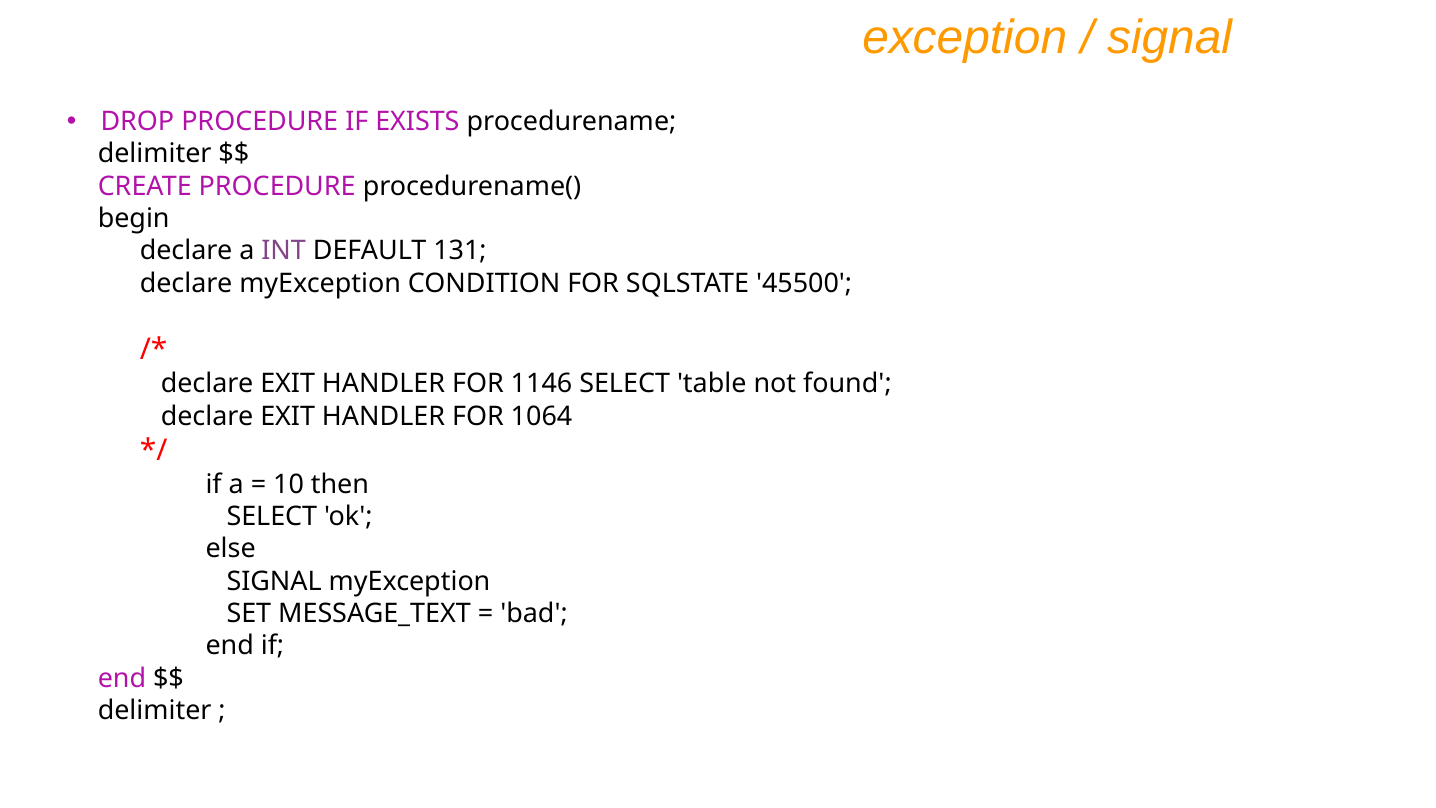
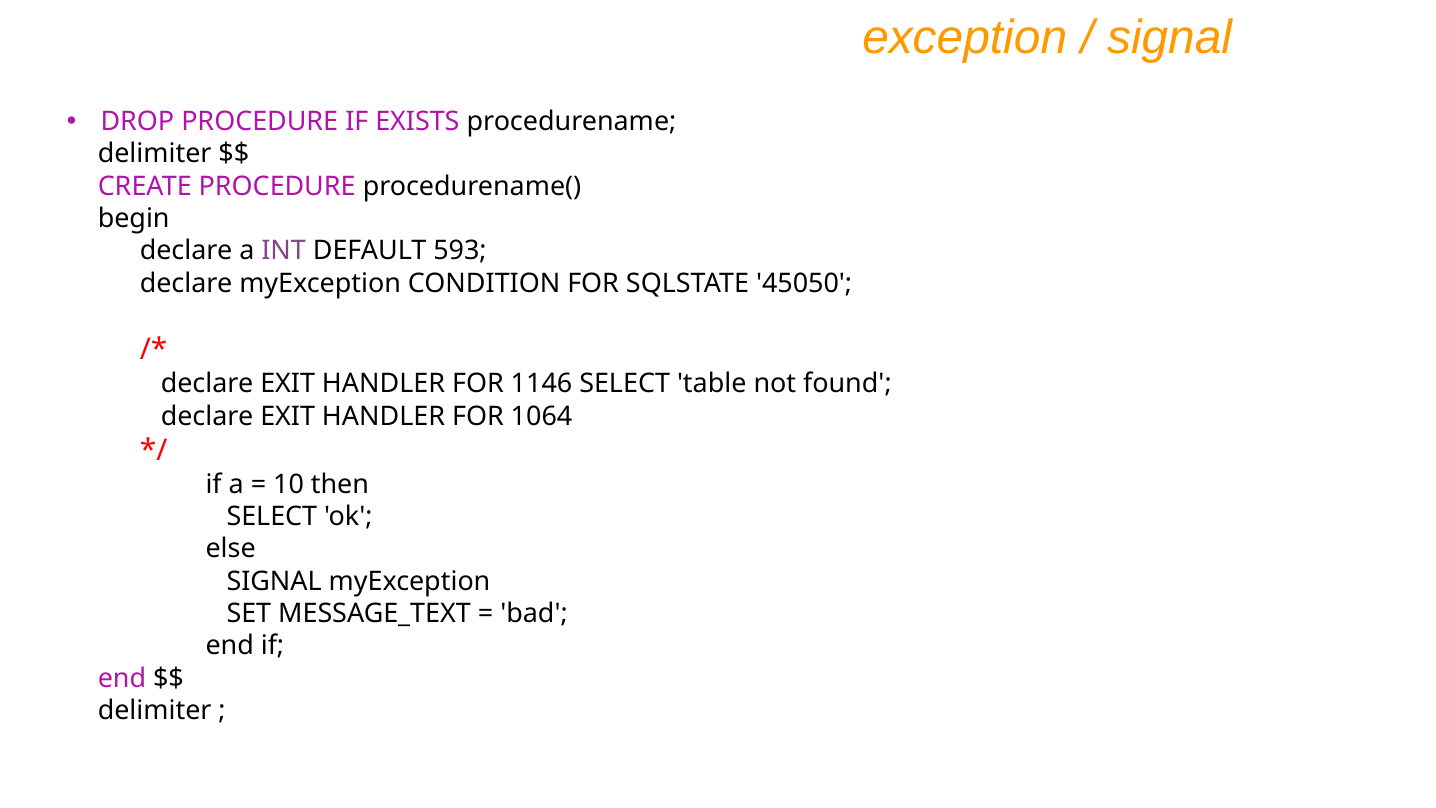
131: 131 -> 593
45500: 45500 -> 45050
